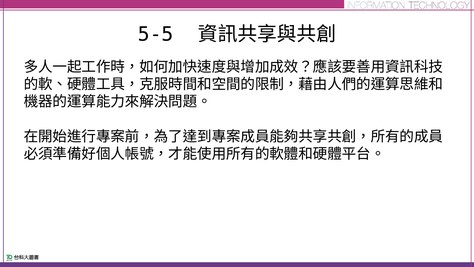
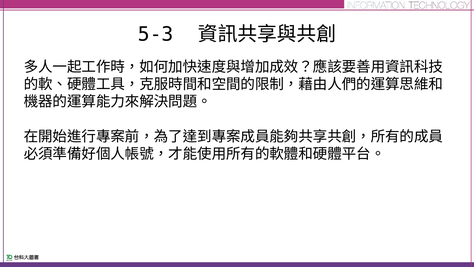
5-5: 5-5 -> 5-3
